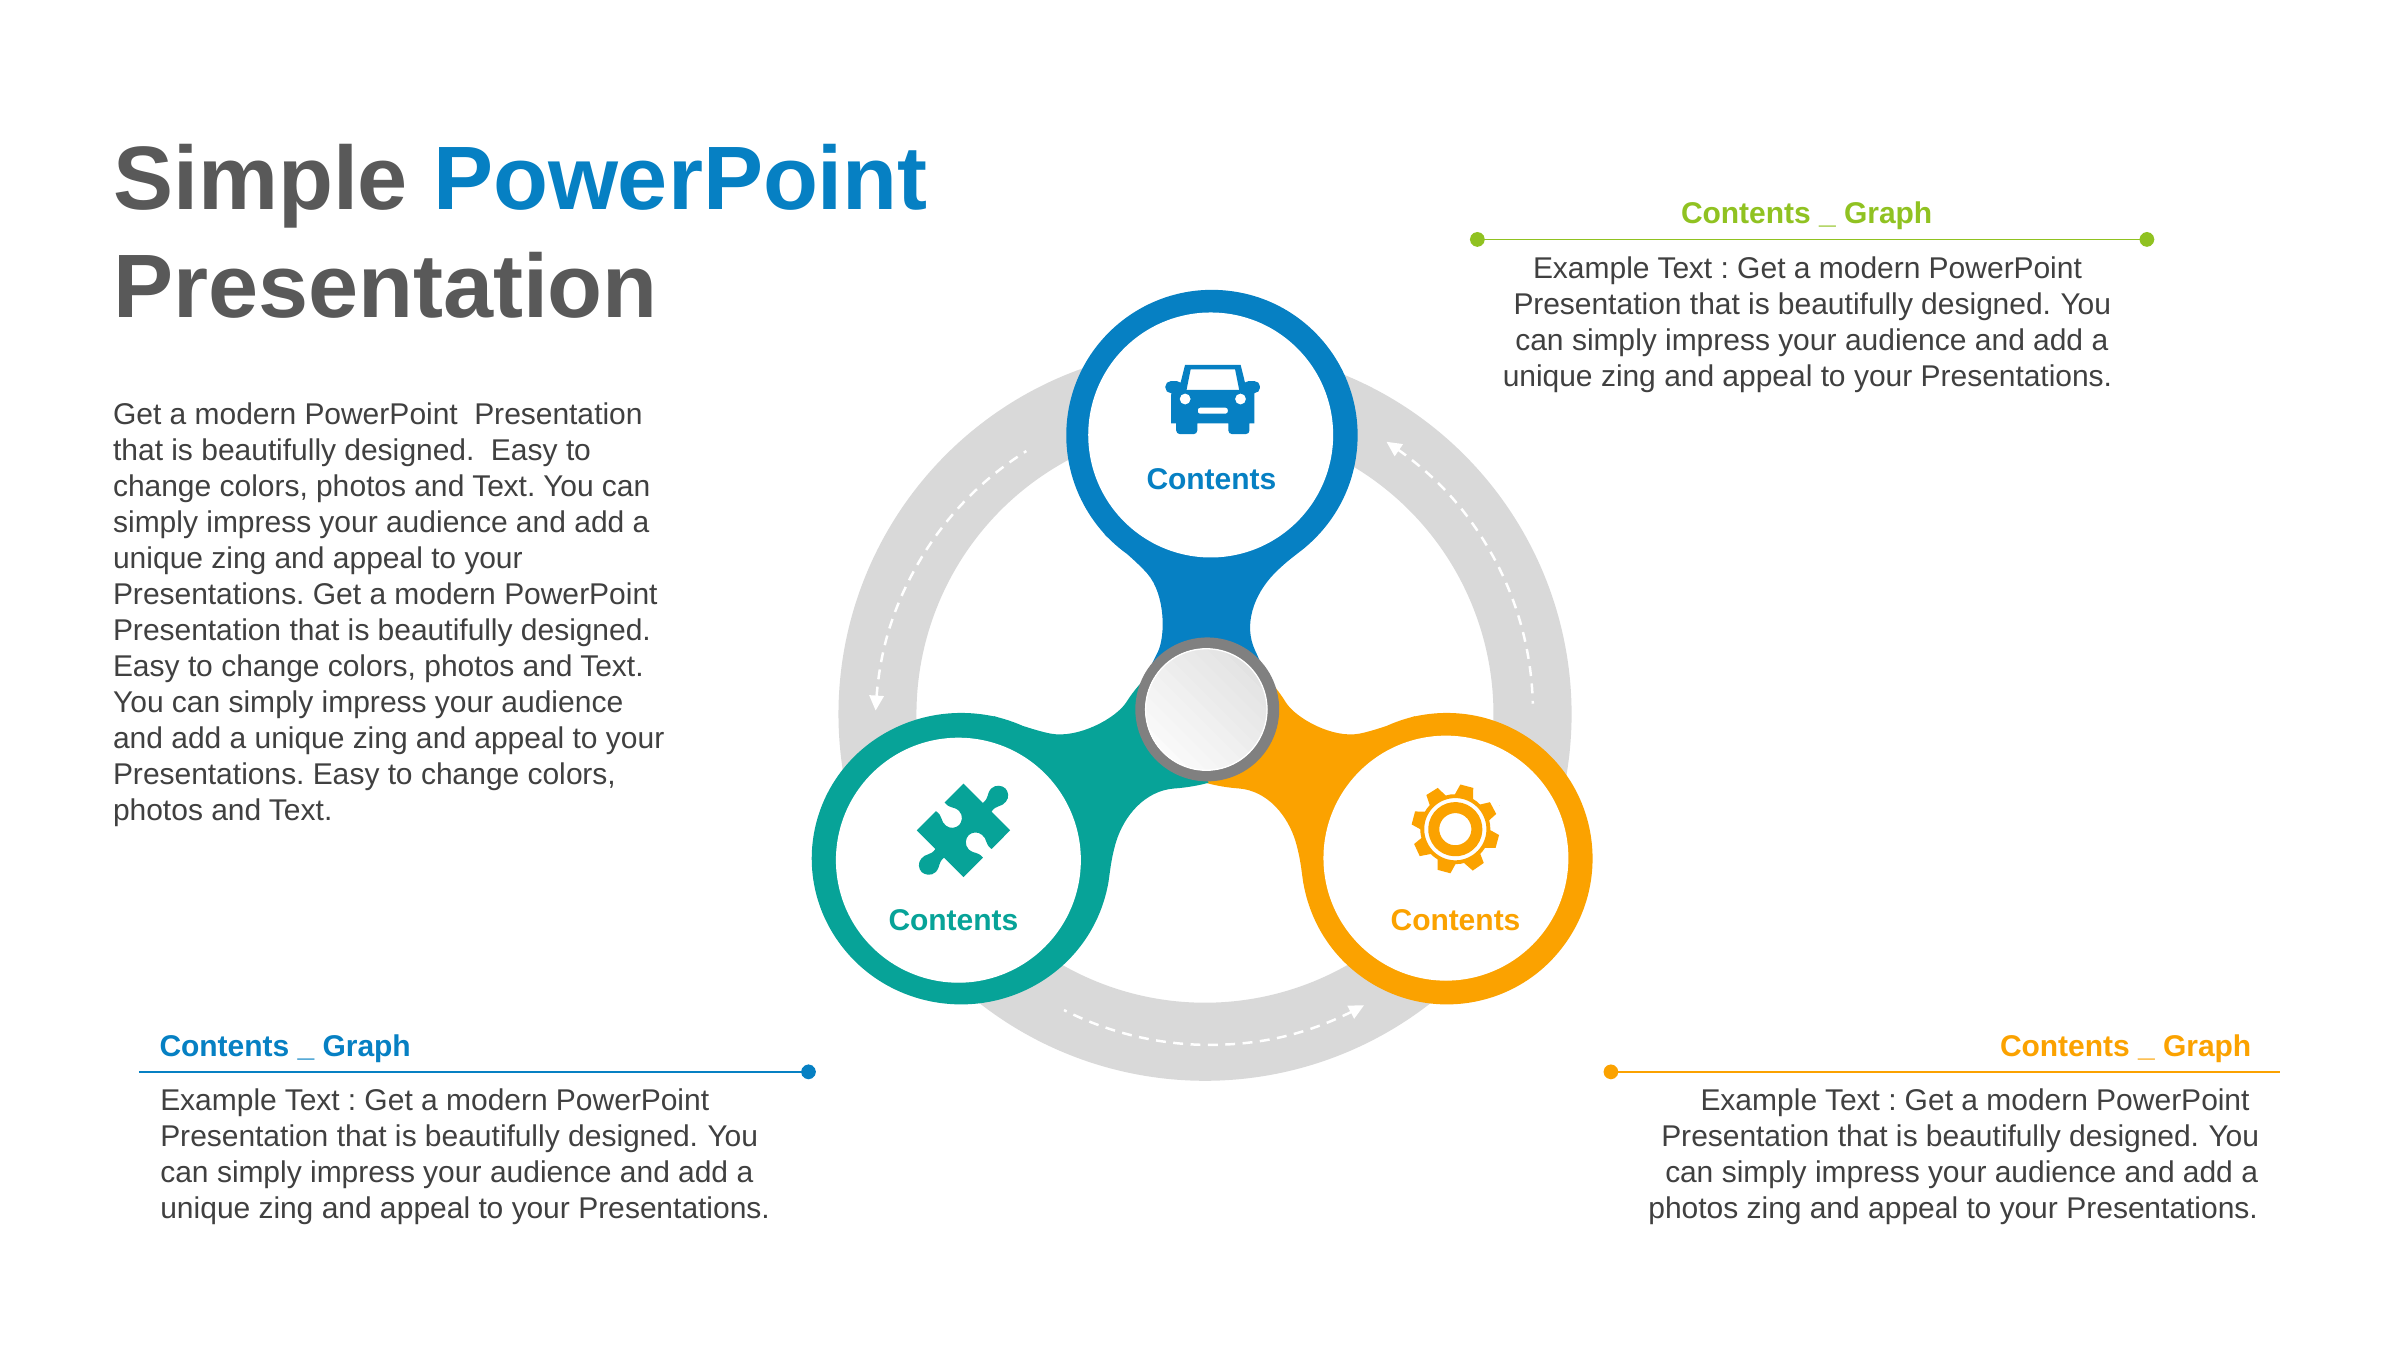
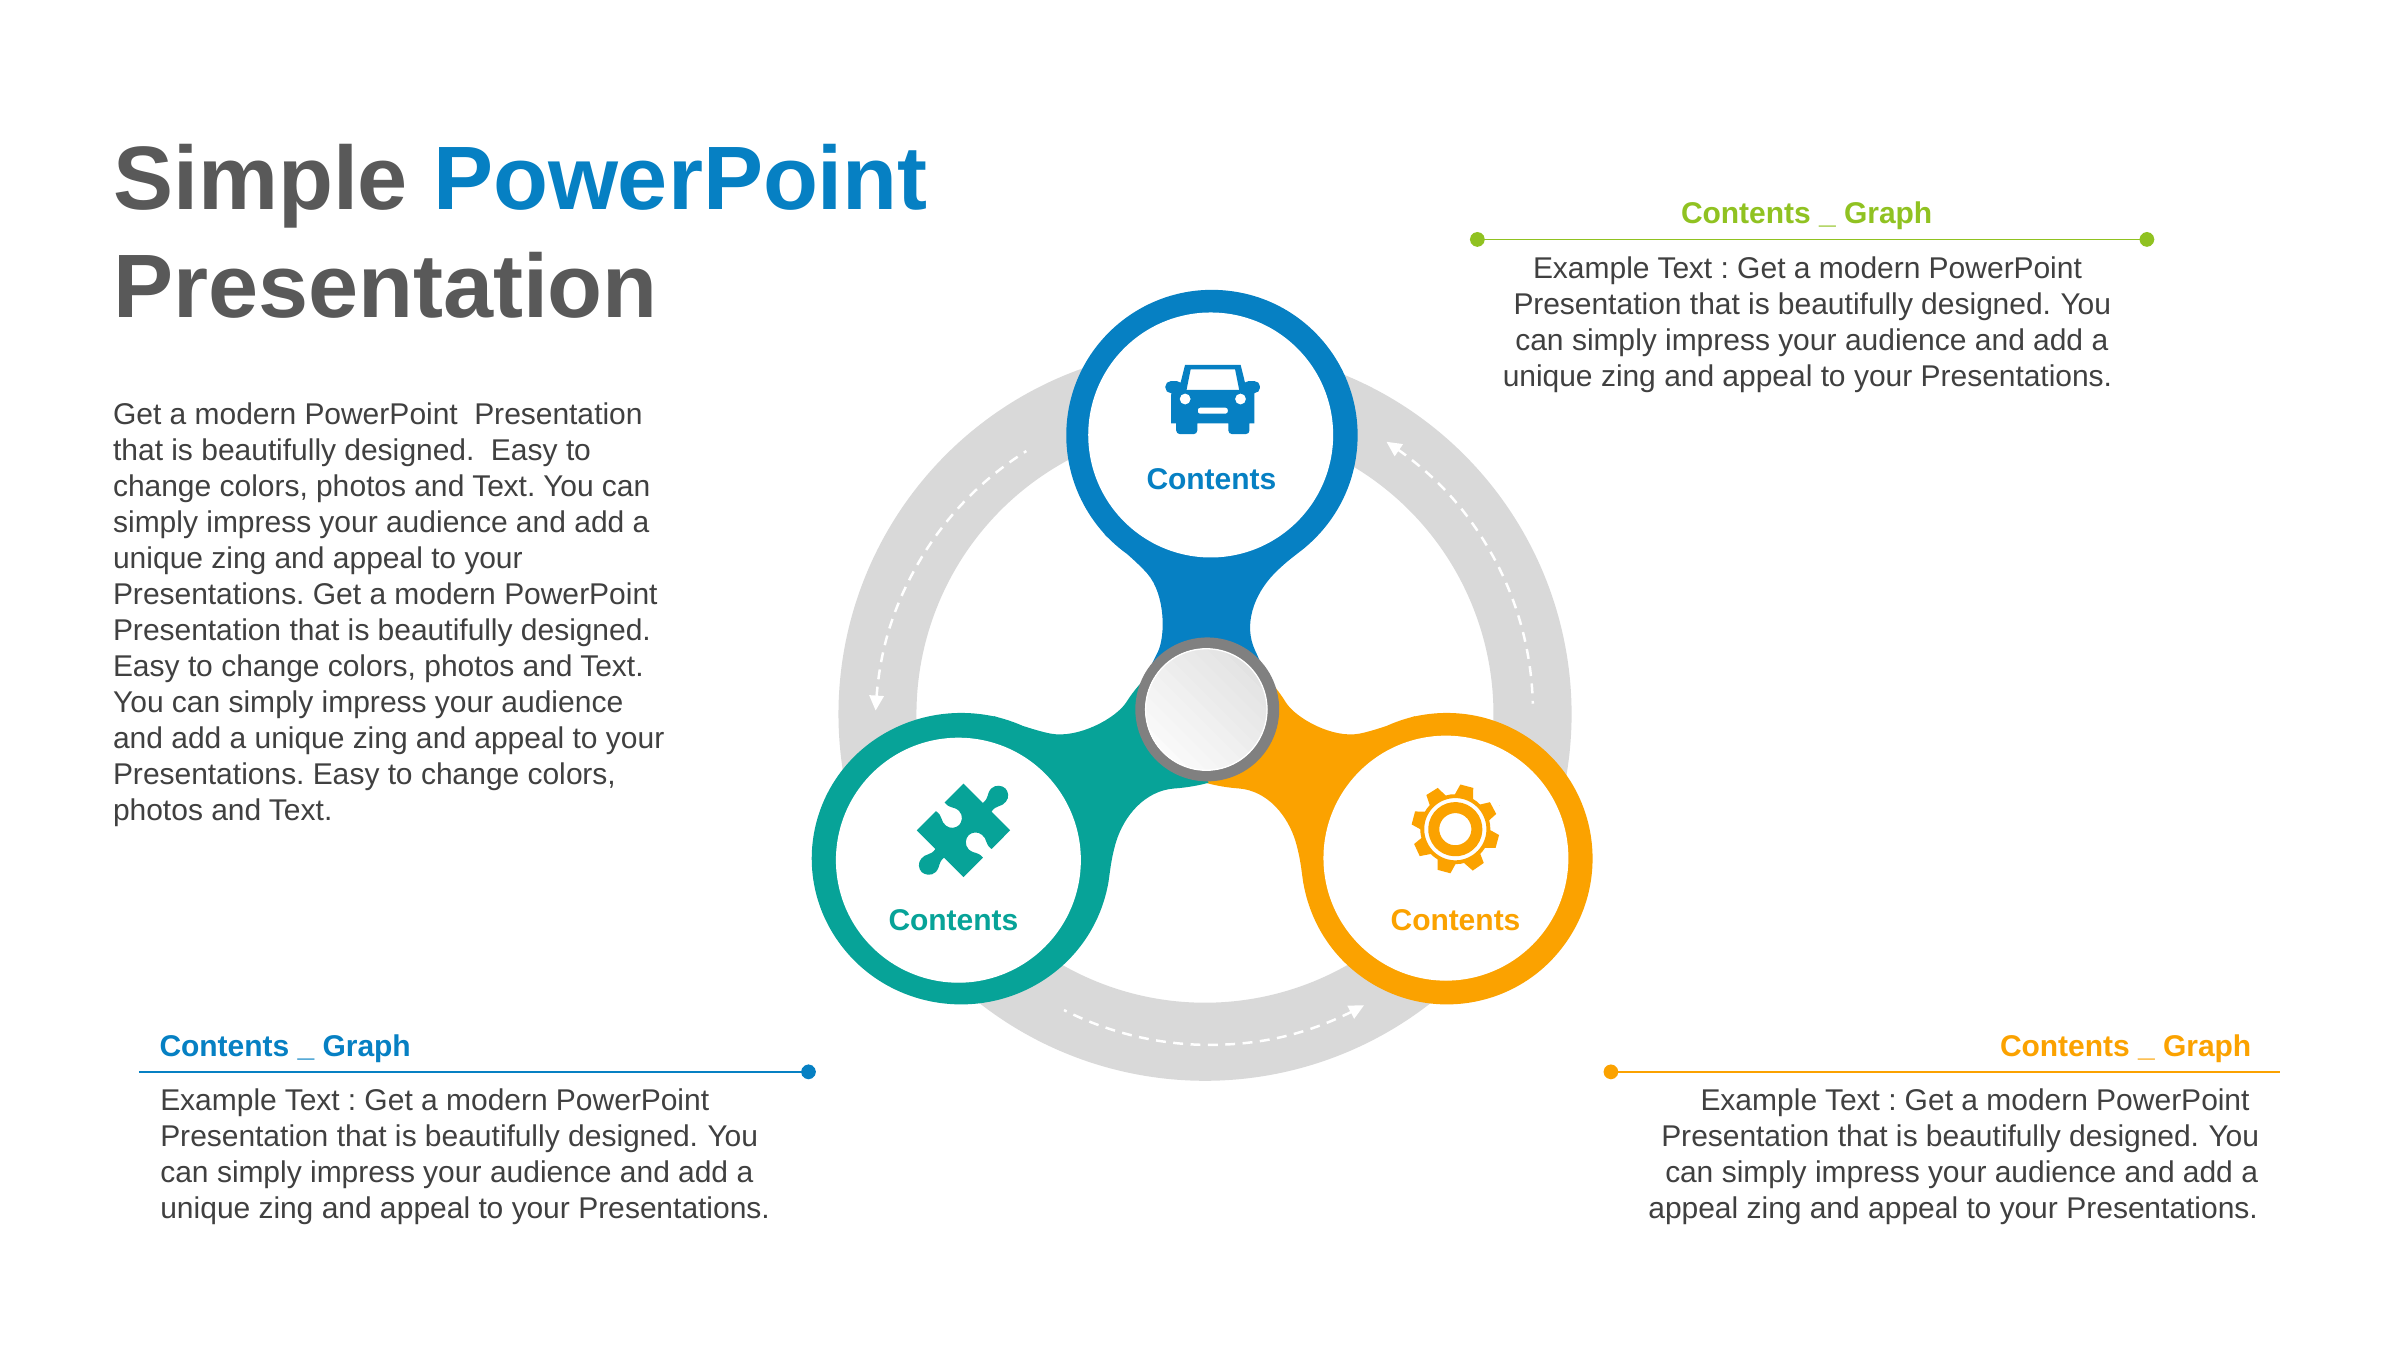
photos at (1693, 1208): photos -> appeal
